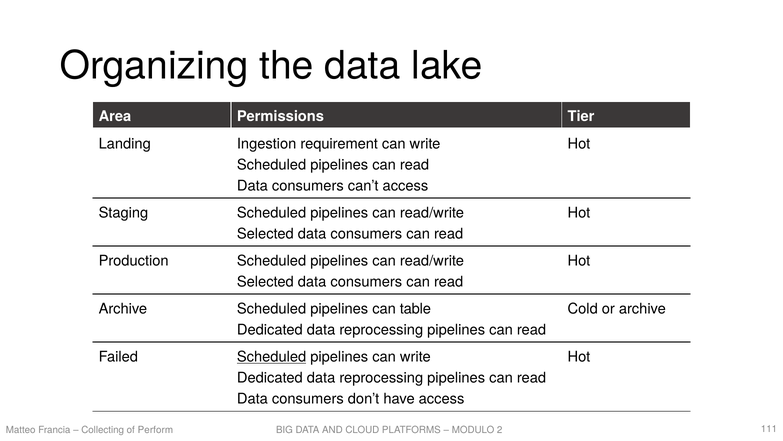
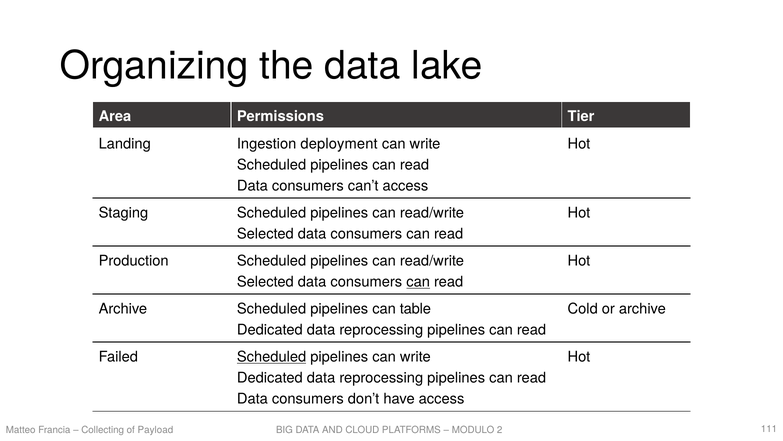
requirement: requirement -> deployment
can at (418, 282) underline: none -> present
Perform: Perform -> Payload
